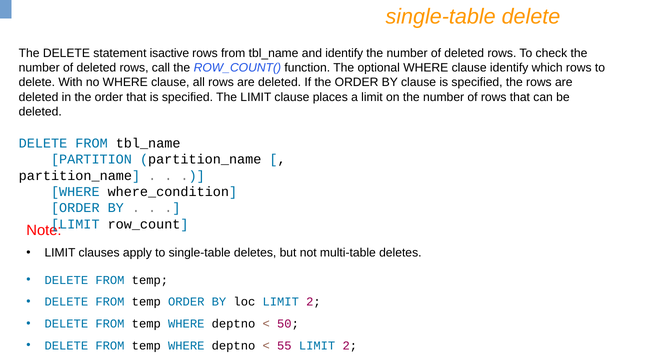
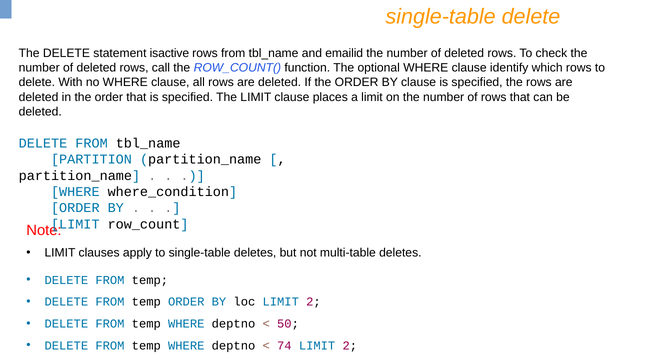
and identify: identify -> emailid
55: 55 -> 74
